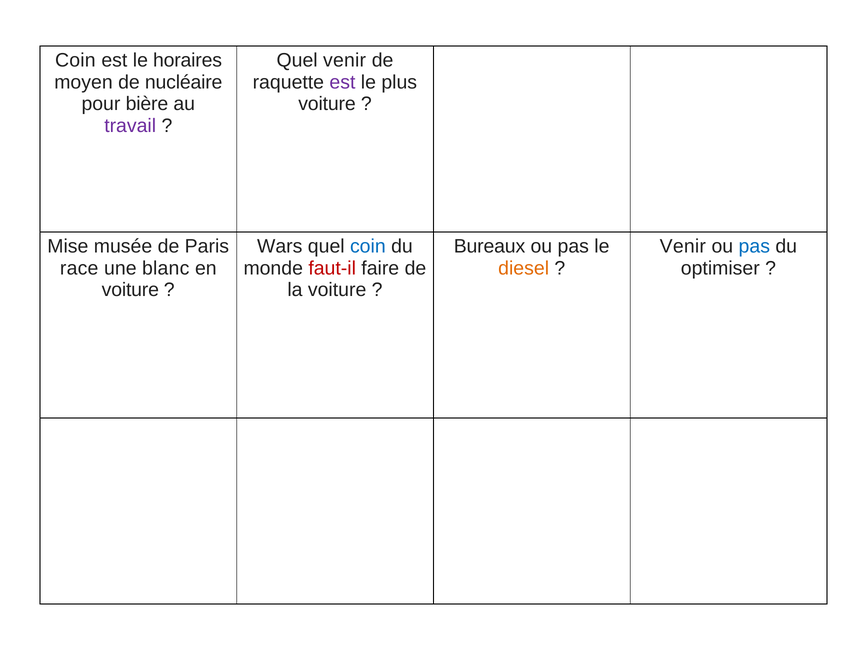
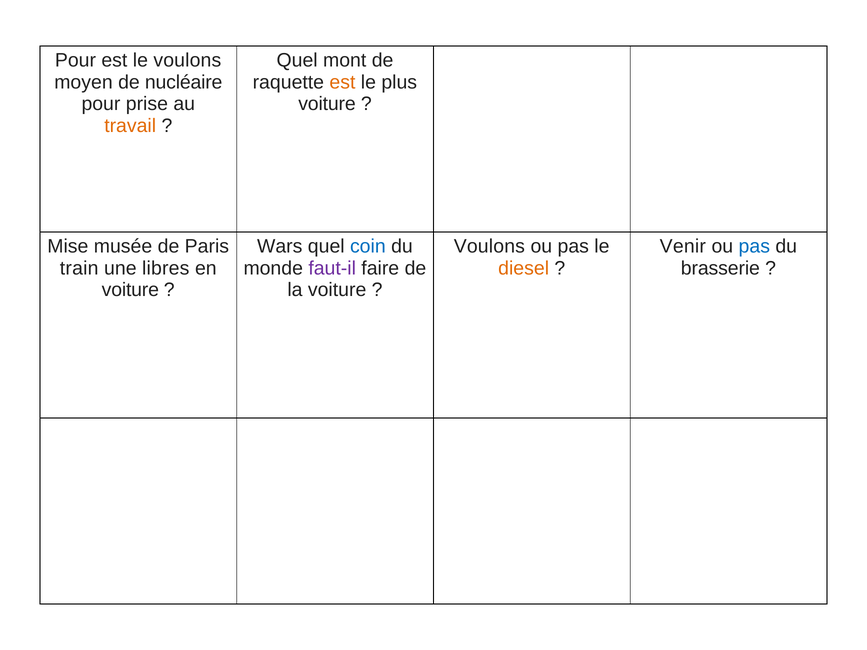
Coin at (75, 60): Coin -> Pour
le horaires: horaires -> voulons
Quel venir: venir -> mont
est at (342, 82) colour: purple -> orange
bière: bière -> prise
travail colour: purple -> orange
Bureaux at (490, 246): Bureaux -> Voulons
race: race -> train
blanc: blanc -> libres
faut-il colour: red -> purple
optimiser: optimiser -> brasserie
